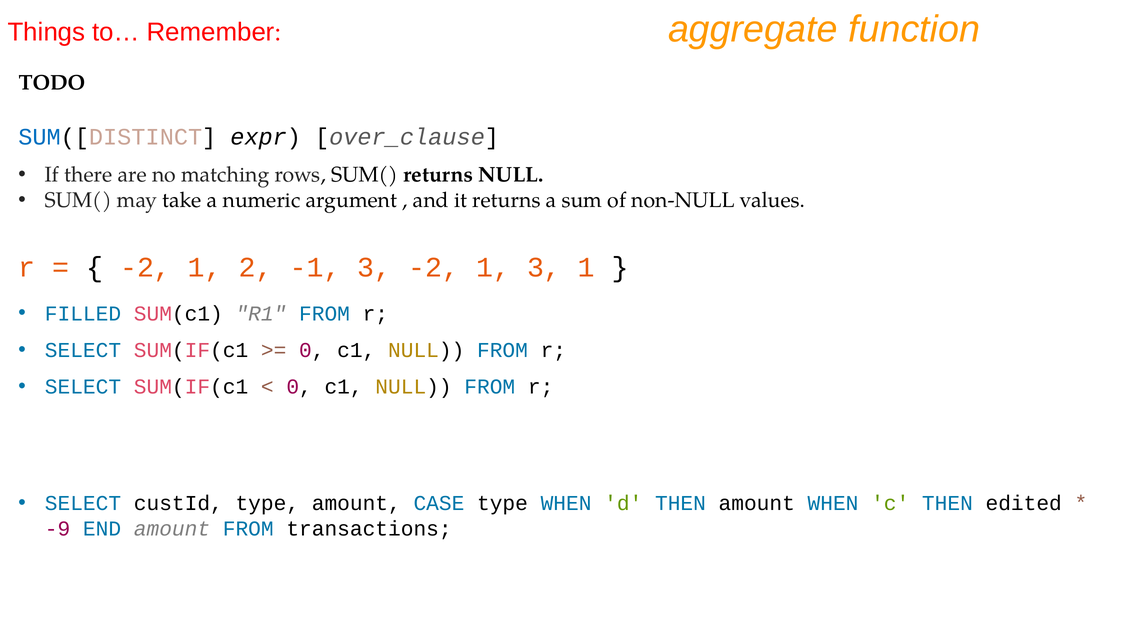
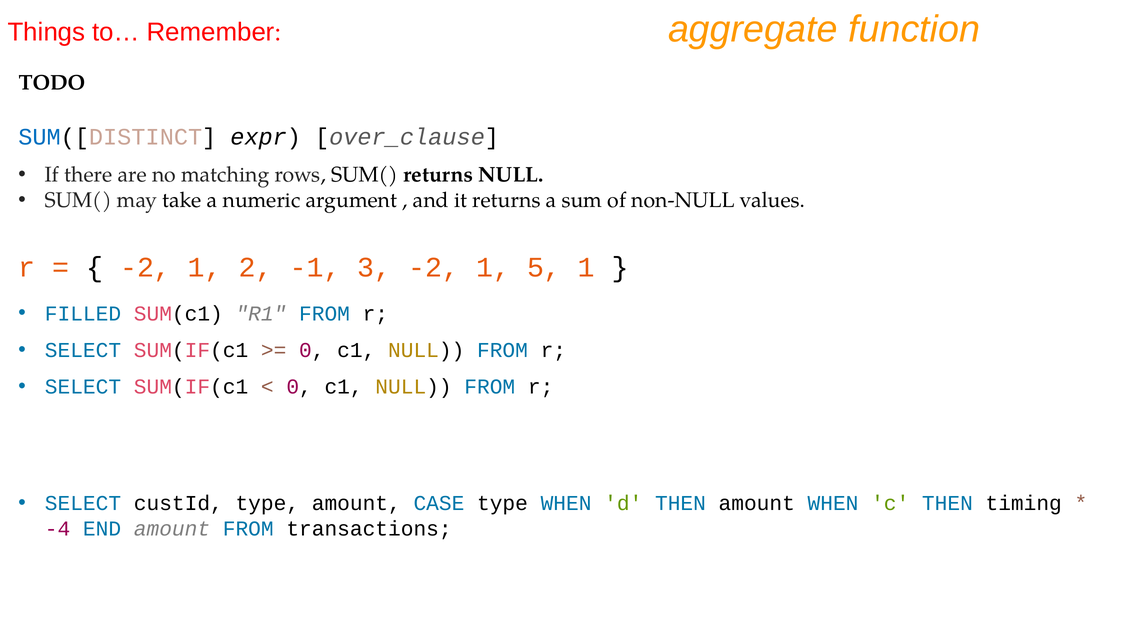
1 3: 3 -> 5
edited: edited -> timing
-9: -9 -> -4
